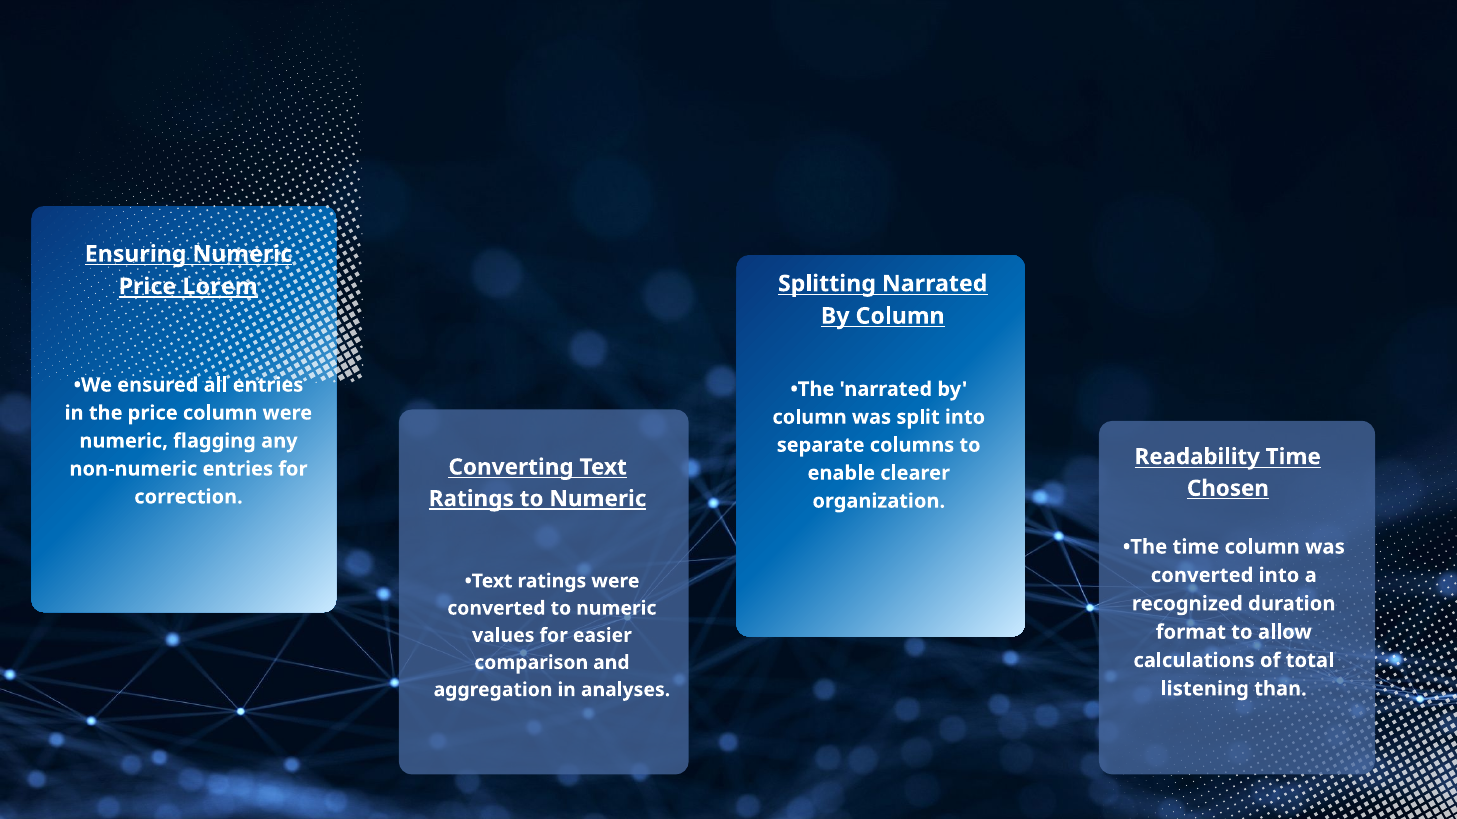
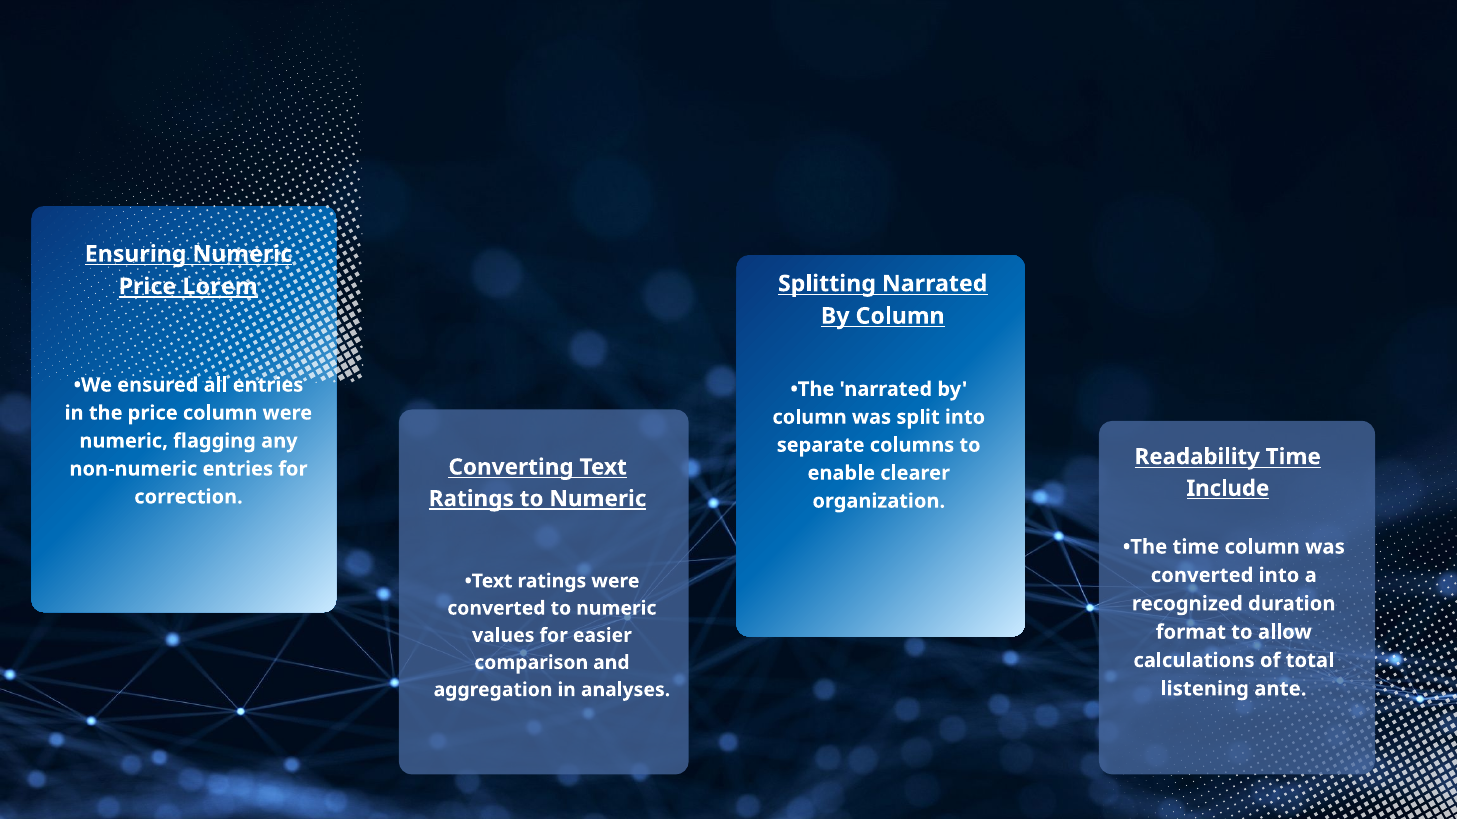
Chosen: Chosen -> Include
than: than -> ante
